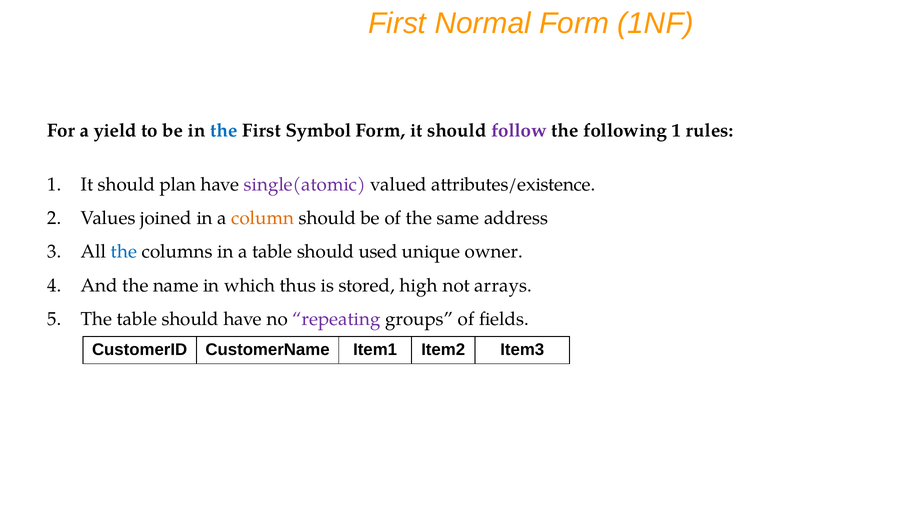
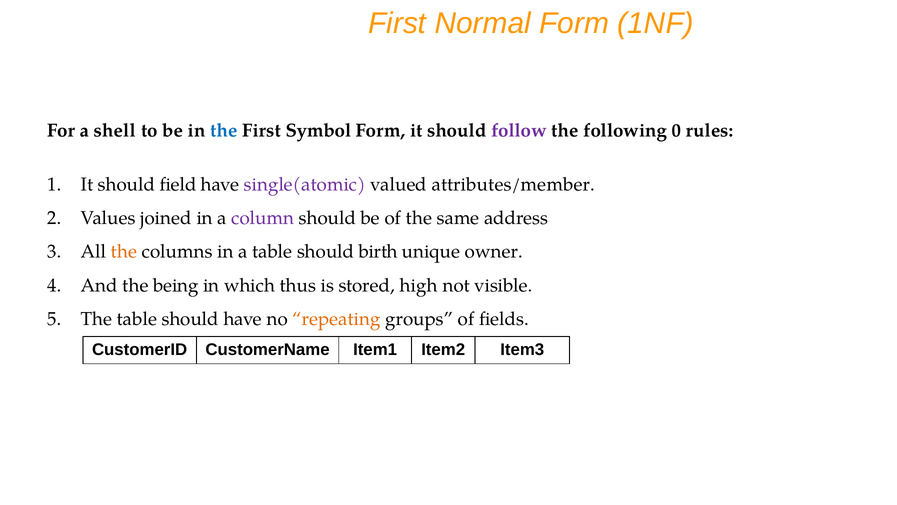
yield: yield -> shell
following 1: 1 -> 0
plan: plan -> field
attributes/existence: attributes/existence -> attributes/member
column colour: orange -> purple
the at (124, 251) colour: blue -> orange
used: used -> birth
name: name -> being
arrays: arrays -> visible
repeating colour: purple -> orange
